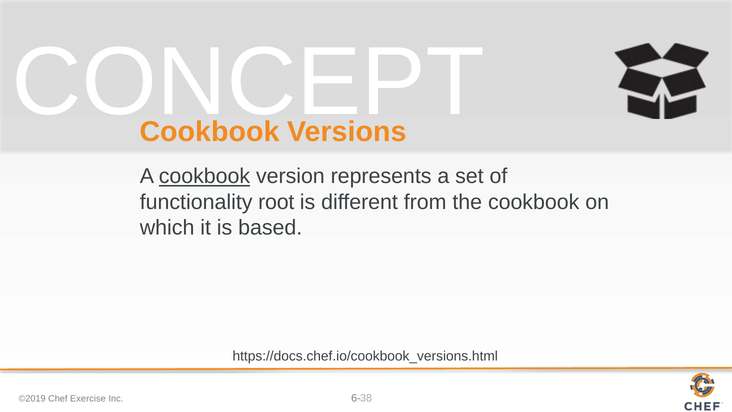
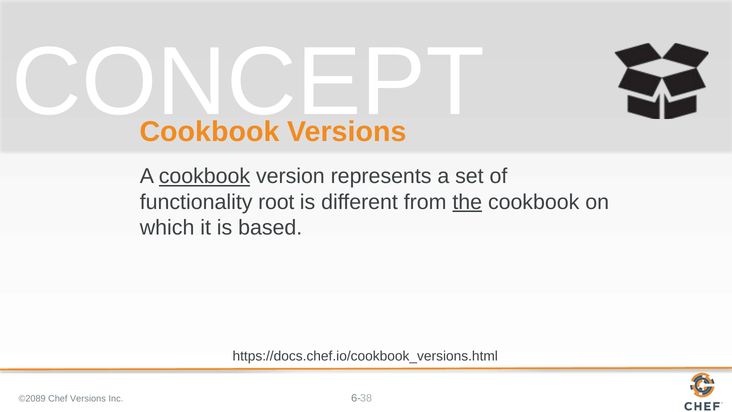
the underline: none -> present
©2019: ©2019 -> ©2089
Chef Exercise: Exercise -> Versions
